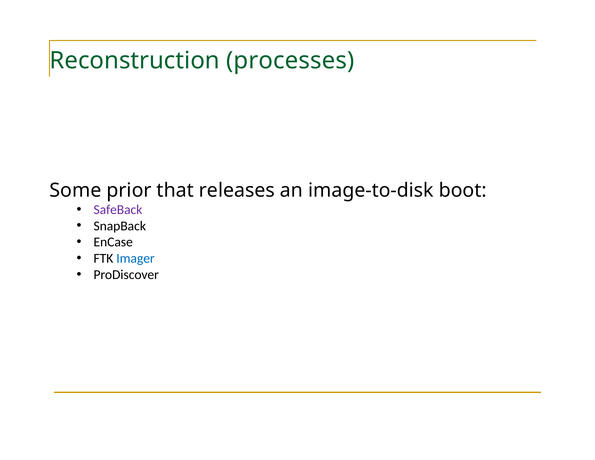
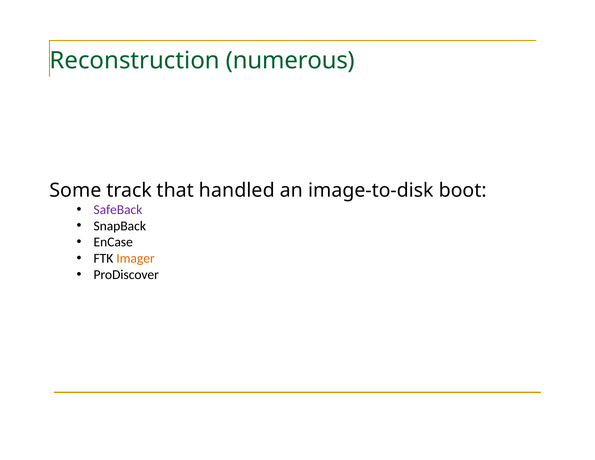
processes: processes -> numerous
prior: prior -> track
releases: releases -> handled
Imager colour: blue -> orange
